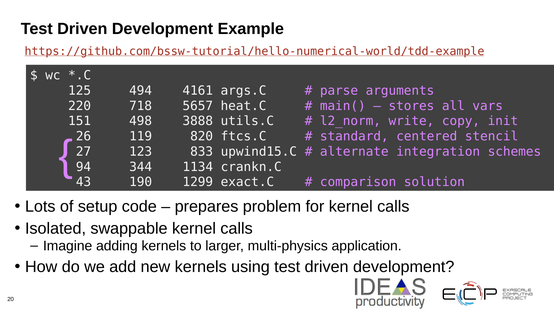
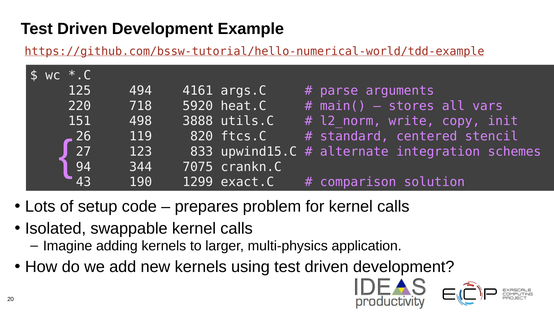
5657: 5657 -> 5920
1134: 1134 -> 7075
